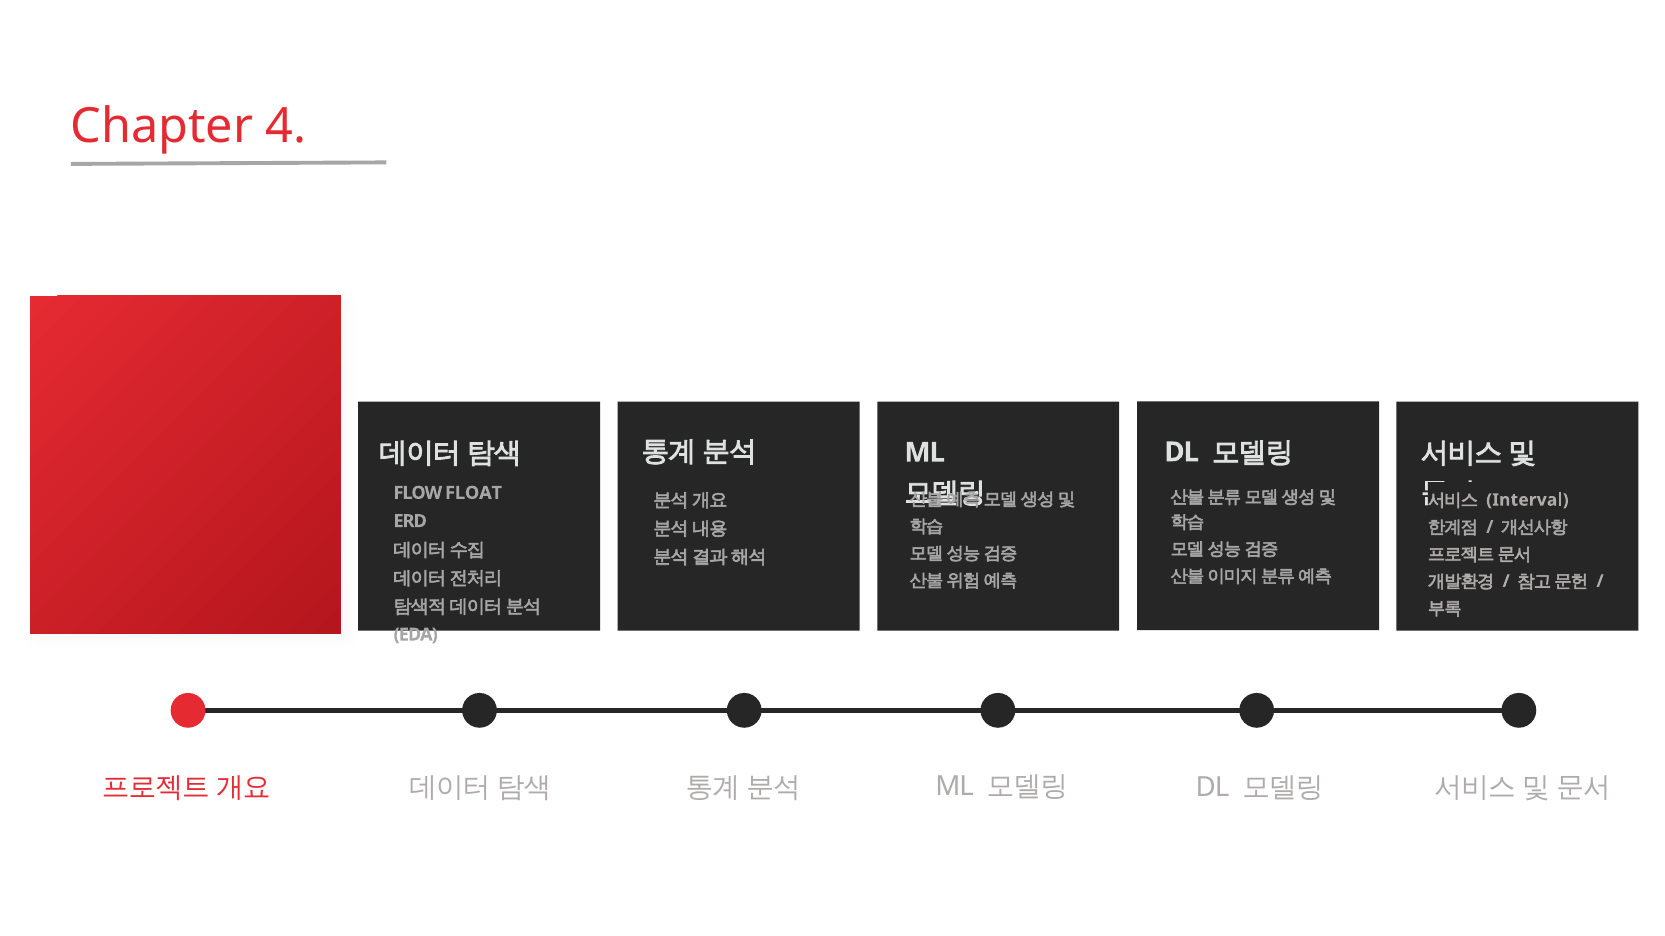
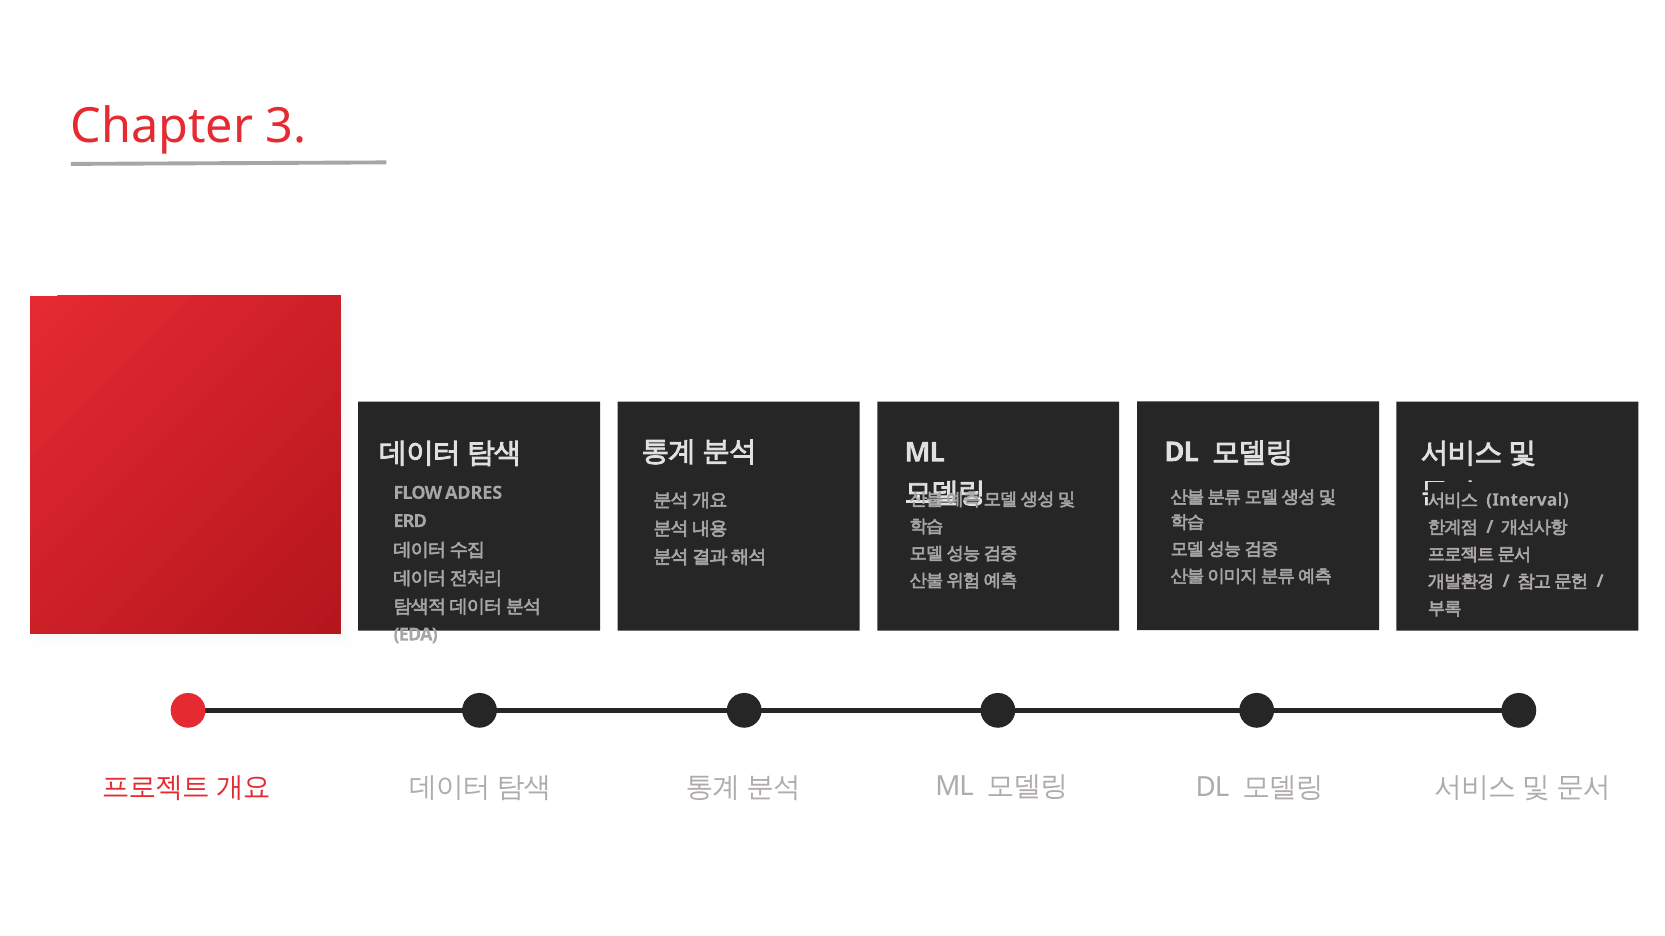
4: 4 -> 3
FLOAT: FLOAT -> ADRES
